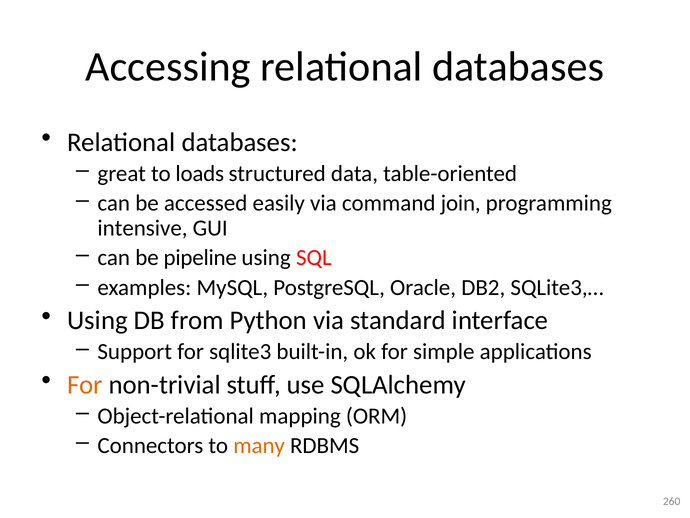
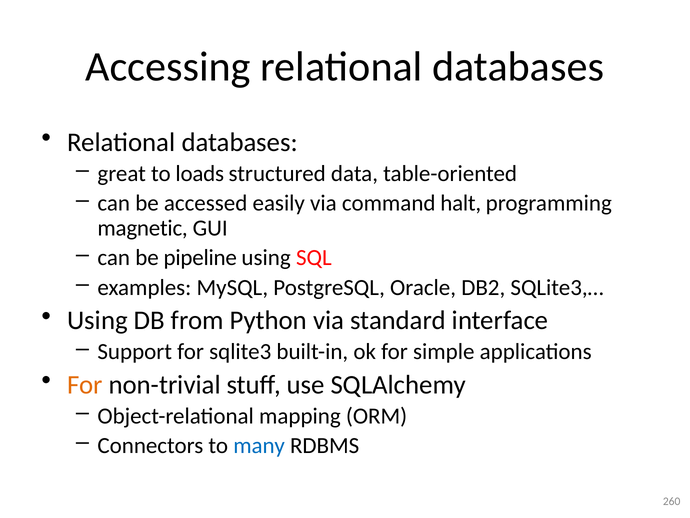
join: join -> halt
intensive: intensive -> magnetic
many colour: orange -> blue
